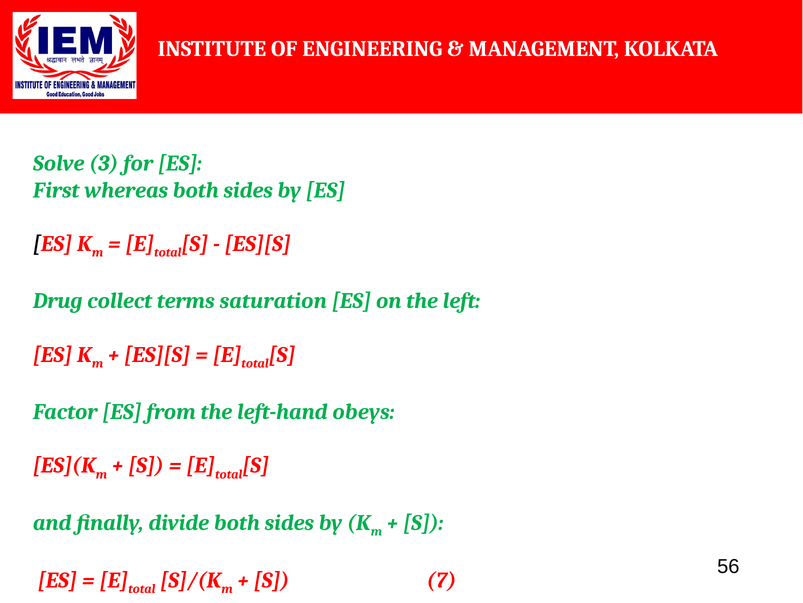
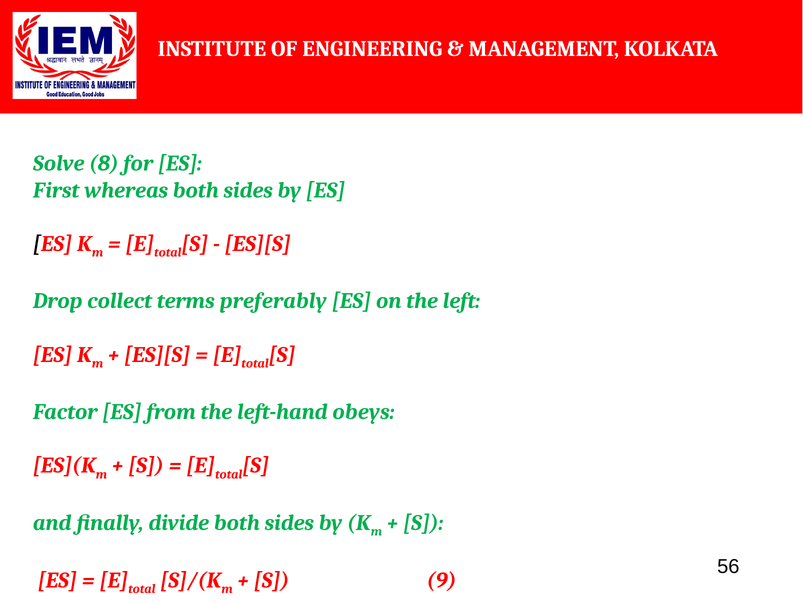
3: 3 -> 8
Drug: Drug -> Drop
saturation: saturation -> preferably
7: 7 -> 9
